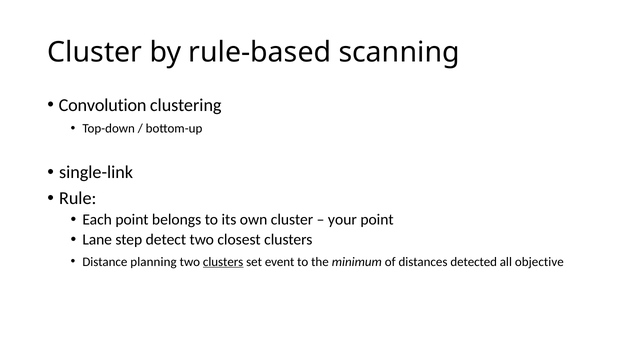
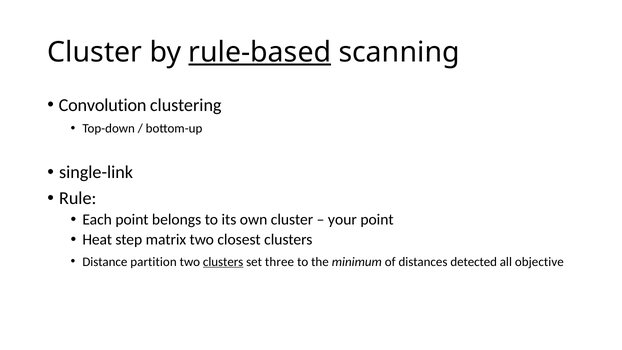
rule-based underline: none -> present
Lane: Lane -> Heat
detect: detect -> matrix
planning: planning -> partition
event: event -> three
